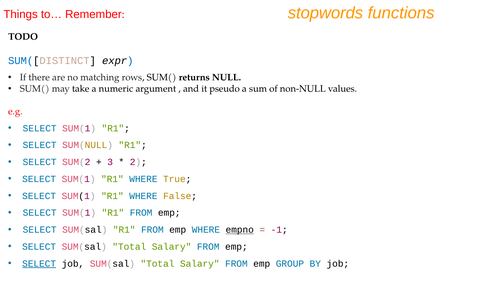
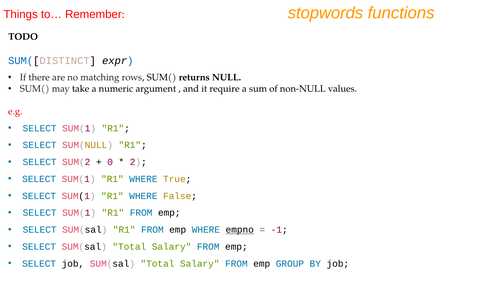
pseudo: pseudo -> require
3: 3 -> 0
SELECT at (39, 263) underline: present -> none
